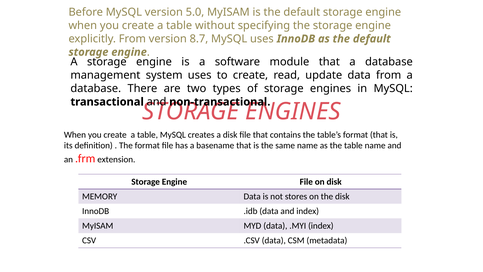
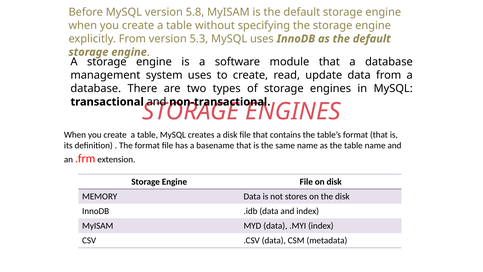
5.0: 5.0 -> 5.8
8.7: 8.7 -> 5.3
